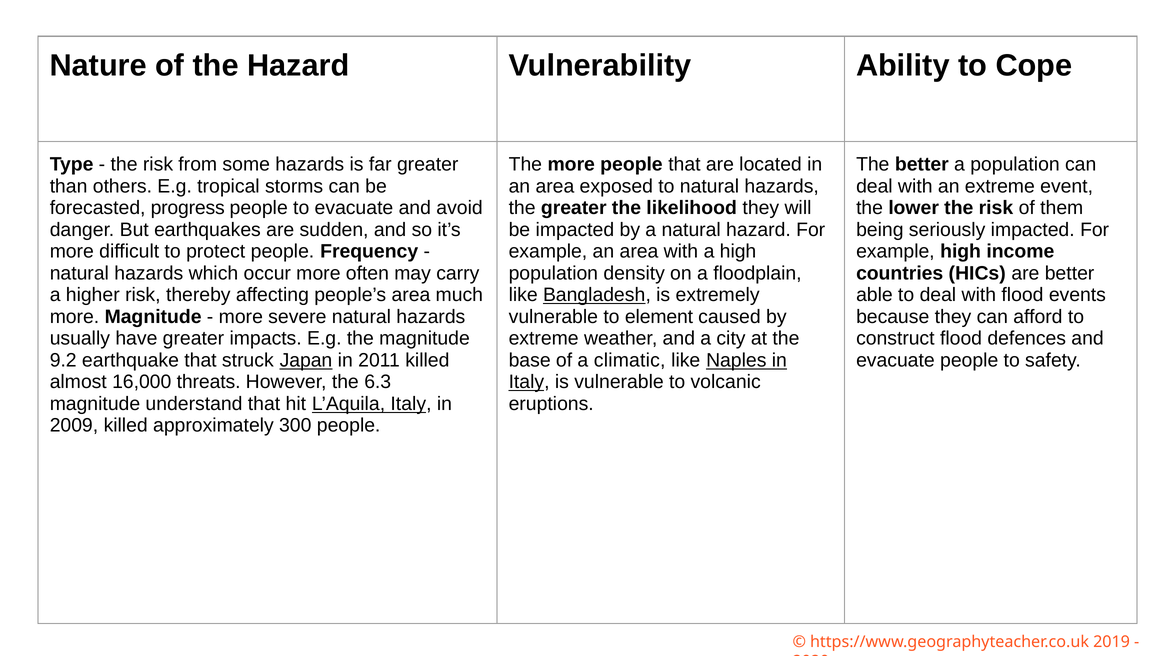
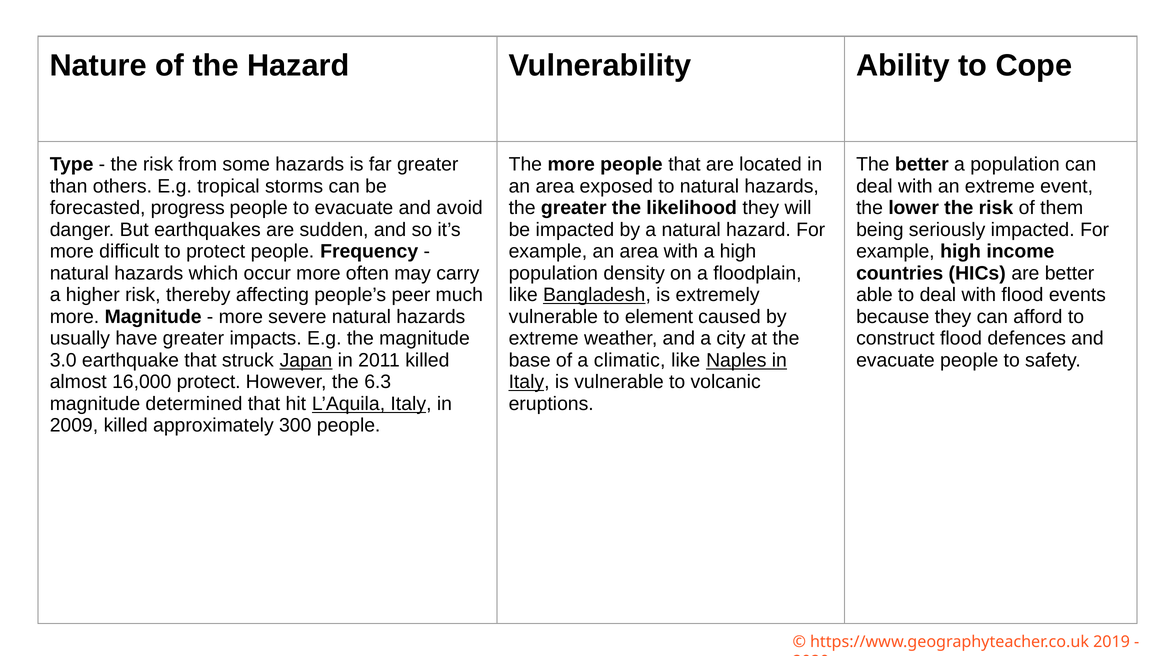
people’s area: area -> peer
9.2: 9.2 -> 3.0
16,000 threats: threats -> protect
understand: understand -> determined
